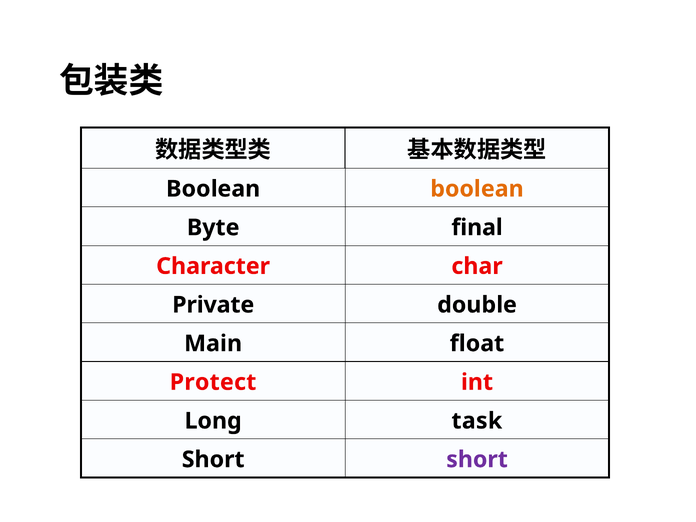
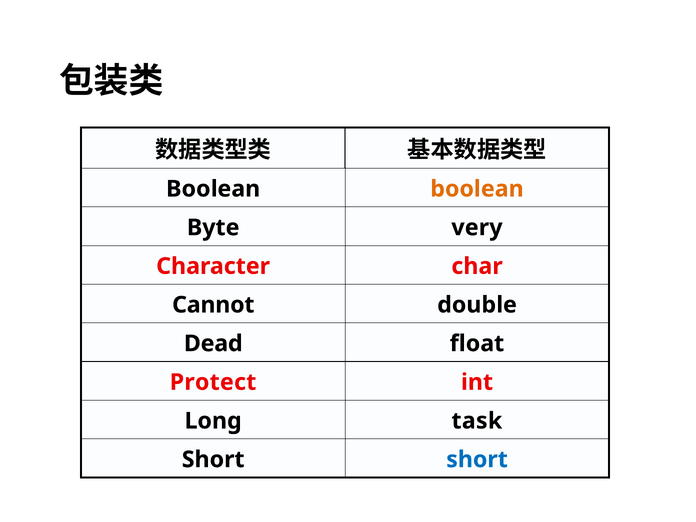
final: final -> very
Private: Private -> Cannot
Main: Main -> Dead
short at (477, 460) colour: purple -> blue
